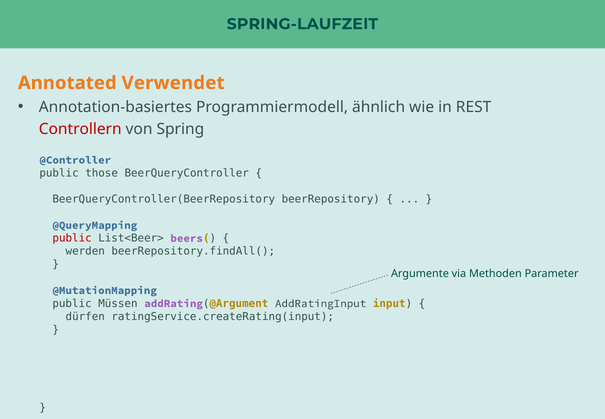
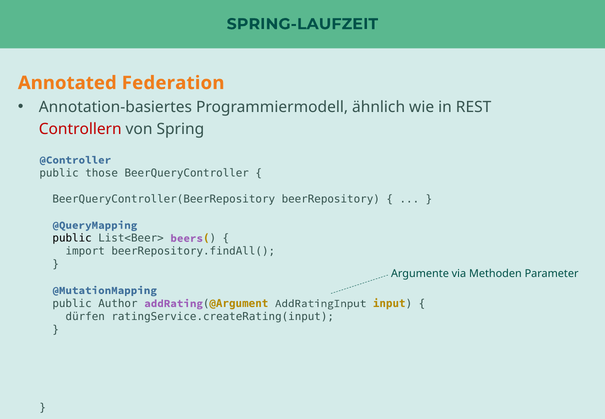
Verwendet: Verwendet -> Federation
public at (72, 238) colour: red -> black
werden: werden -> import
Müssen: Müssen -> Author
